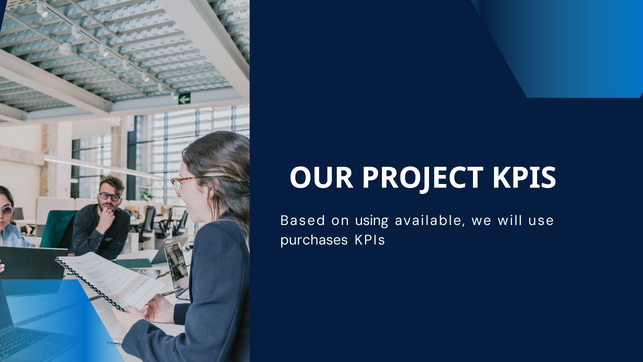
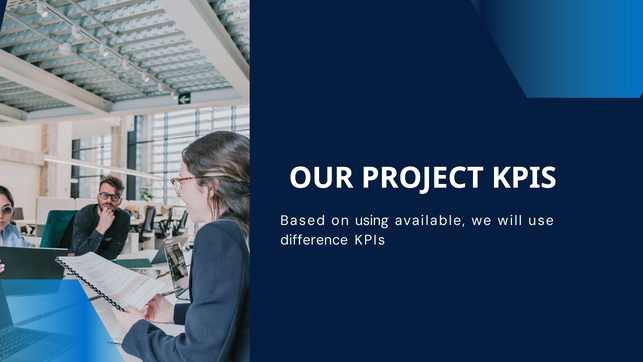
purchases: purchases -> difference
